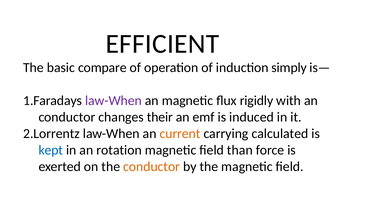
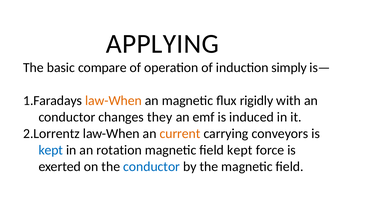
EFFICIENT: EFFICIENT -> APPLYING
law-When at (113, 101) colour: purple -> orange
their: their -> they
calculated: calculated -> conveyors
field than: than -> kept
conductor at (152, 166) colour: orange -> blue
